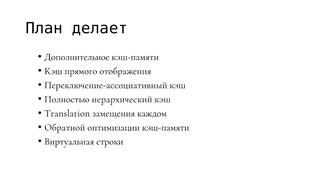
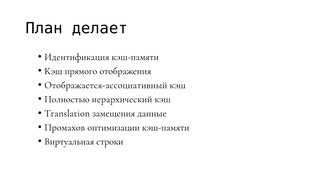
Дополнительное: Дополнительное -> Идентификация
Переключение-ассоциативный: Переключение-ассоциативный -> Отображается-ассоциативный
каждом: каждом -> данные
Обратной: Обратной -> Промахов
